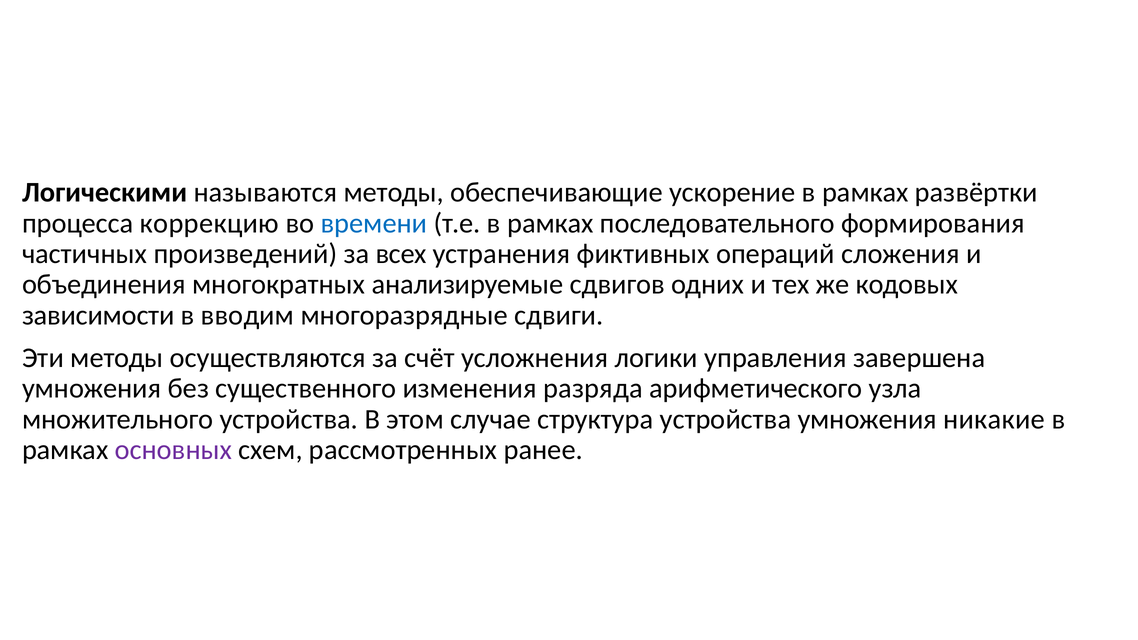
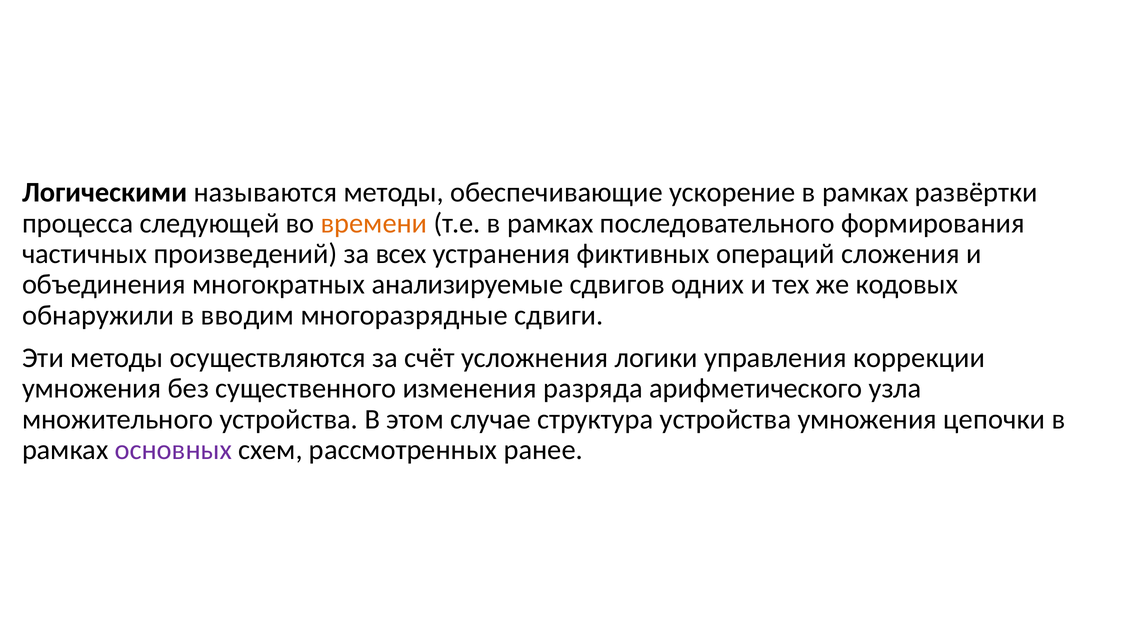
коррекцию: коррекцию -> следующей
времени colour: blue -> orange
зависимости: зависимости -> обнаружили
завершена: завершена -> коррекции
никакие: никакие -> цепочки
